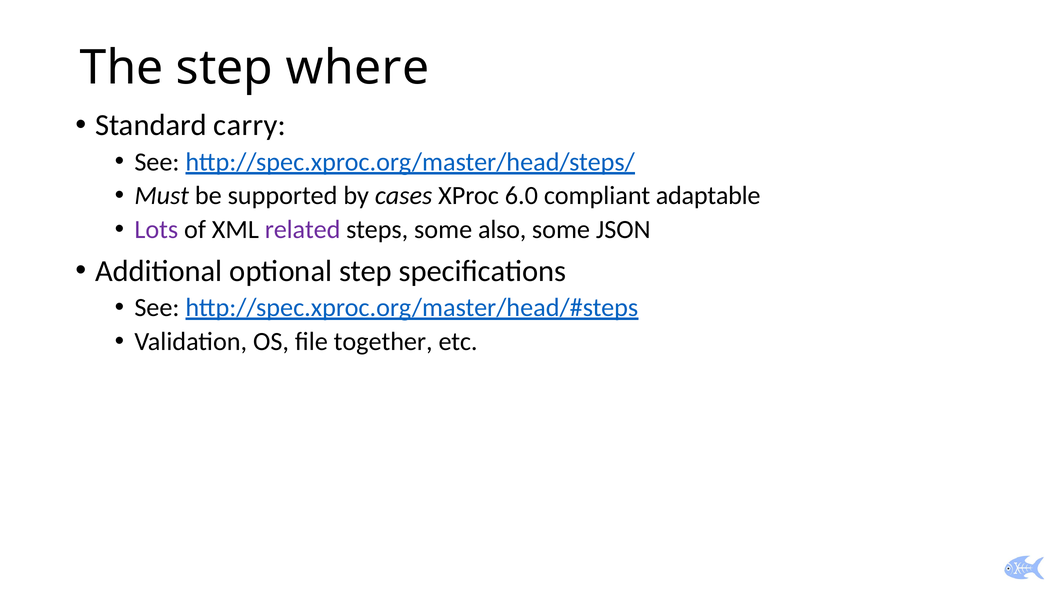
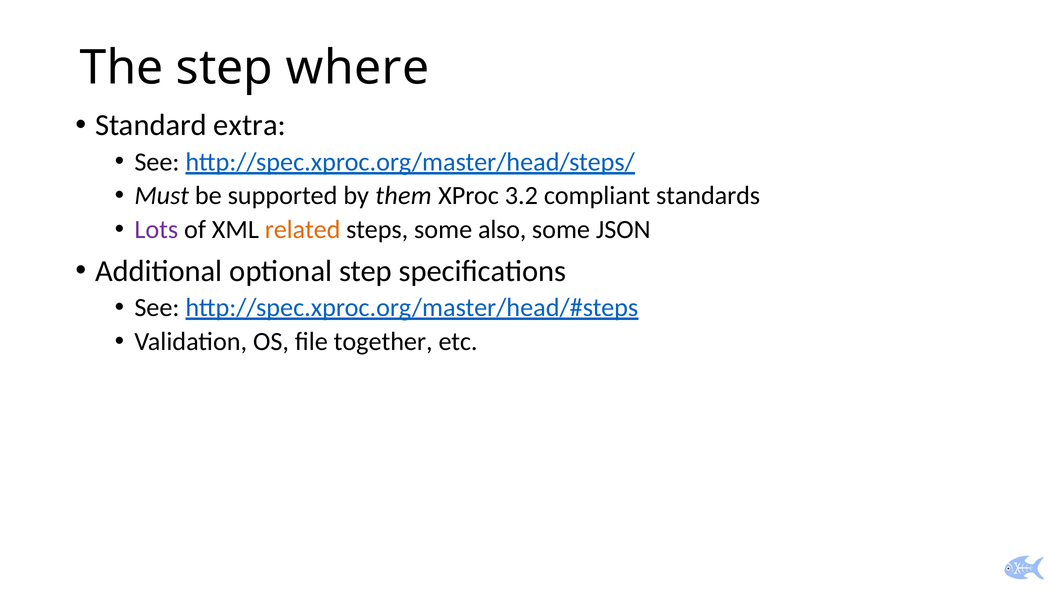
carry: carry -> extra
cases: cases -> them
6.0: 6.0 -> 3.2
adaptable: adaptable -> standards
related colour: purple -> orange
